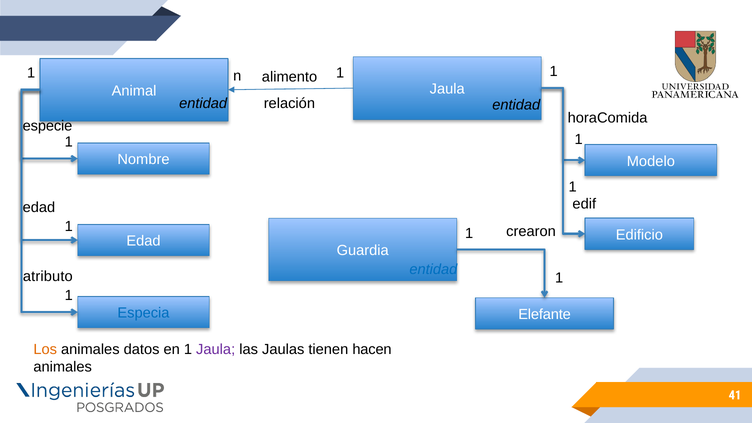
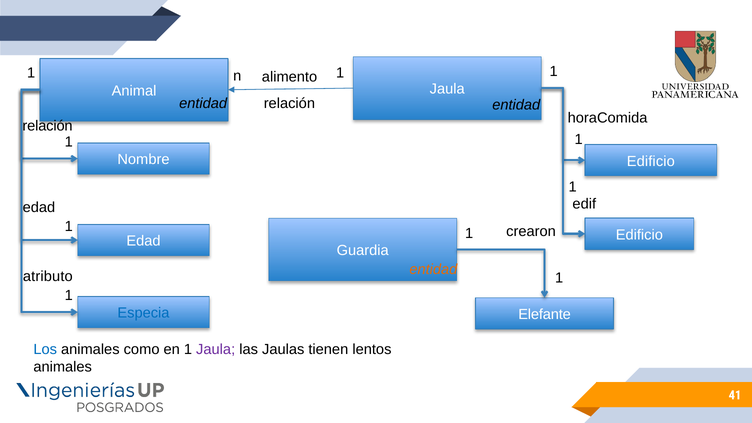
especie at (48, 126): especie -> relación
Modelo at (651, 161): Modelo -> Edificio
entidad at (433, 269) colour: blue -> orange
Los colour: orange -> blue
datos: datos -> como
hacen: hacen -> lentos
